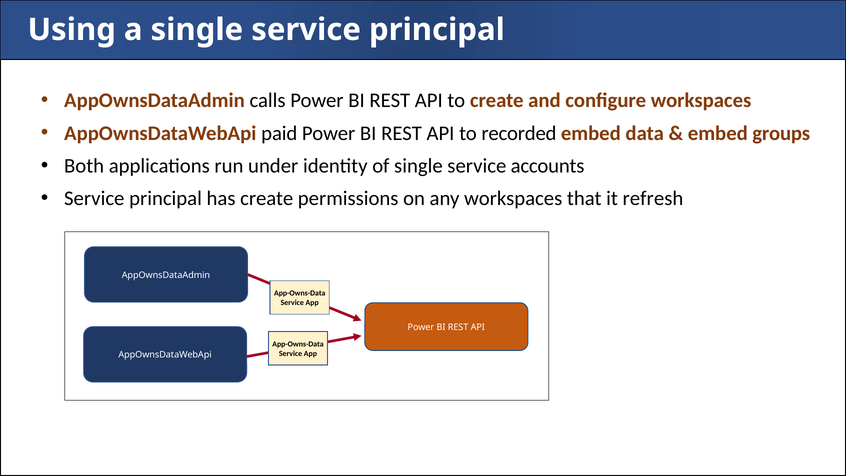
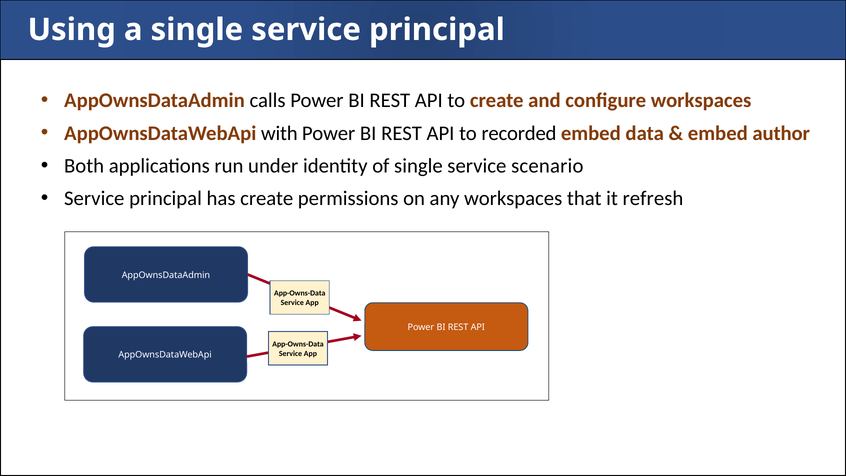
paid: paid -> with
groups: groups -> author
accounts: accounts -> scenario
